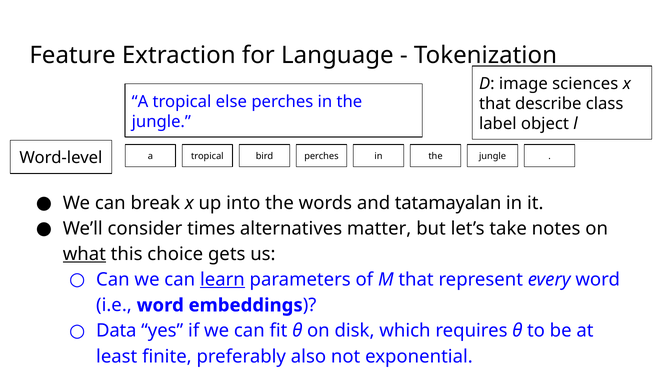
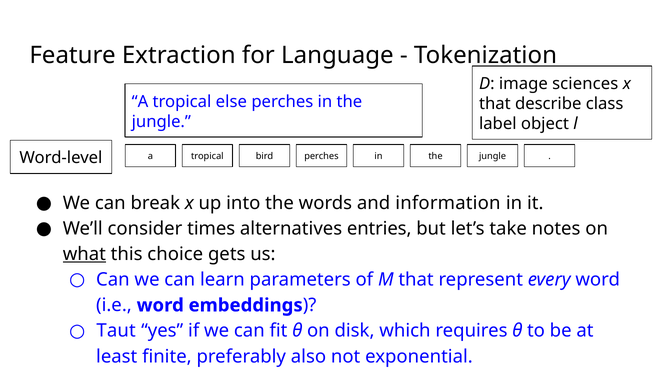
tatamayalan: tatamayalan -> information
matter: matter -> entries
learn underline: present -> none
Data: Data -> Taut
